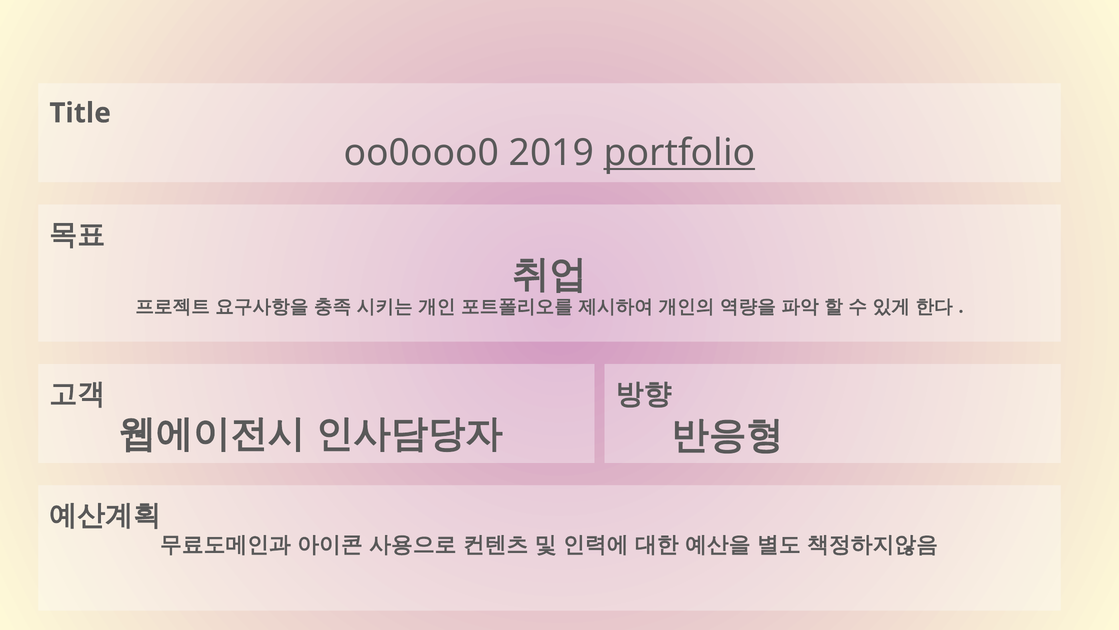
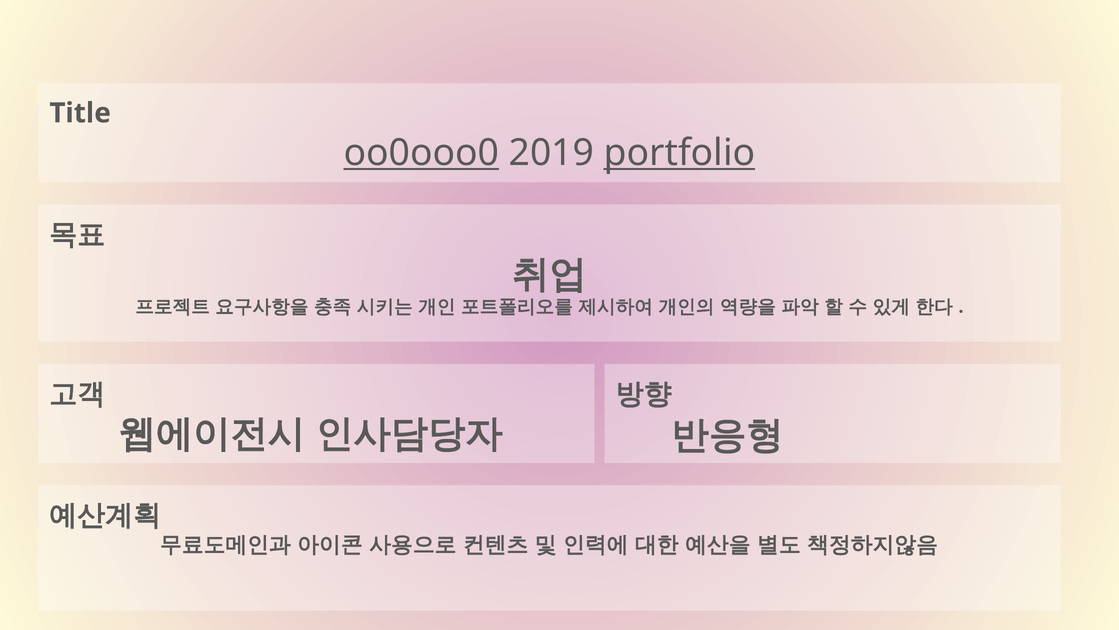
oo0ooo0 underline: none -> present
